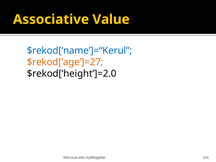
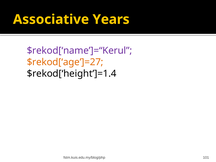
Value: Value -> Years
$rekod[‘name’]=“Kerul colour: blue -> purple
$rekod[‘height’]=2.0: $rekod[‘height’]=2.0 -> $rekod[‘height’]=1.4
